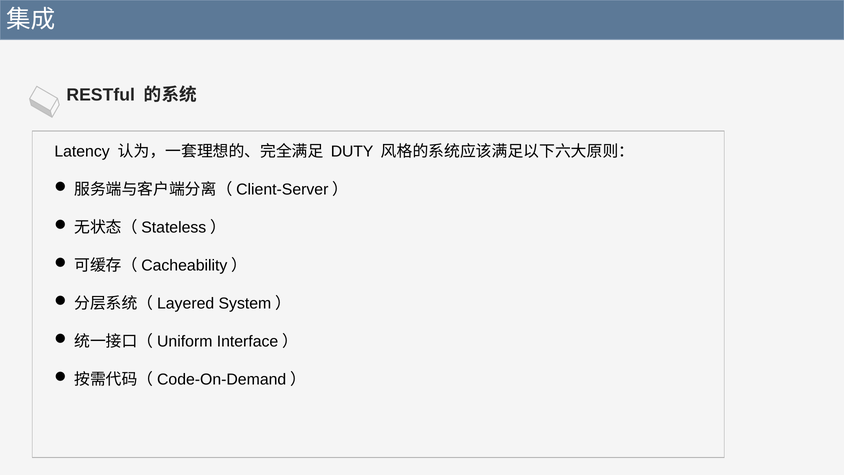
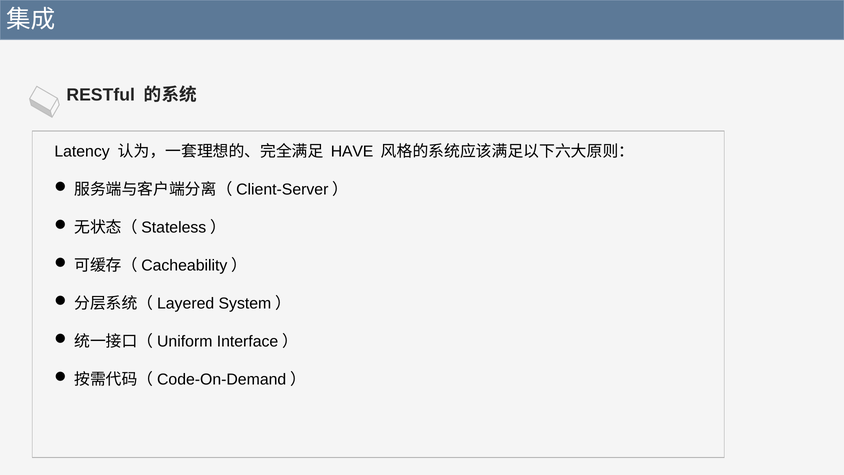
DUTY: DUTY -> HAVE
